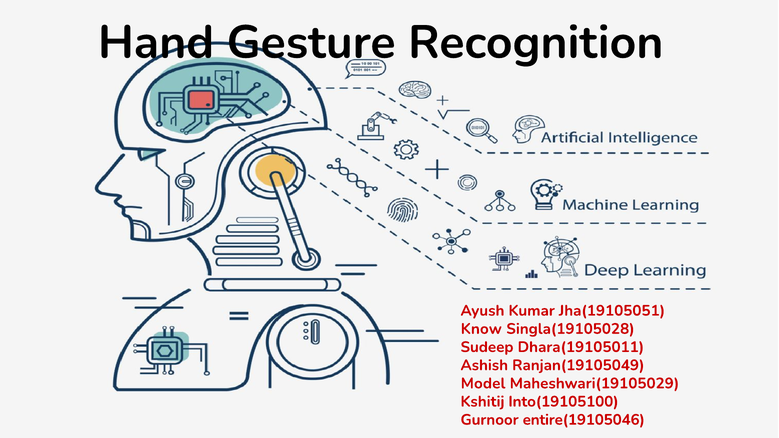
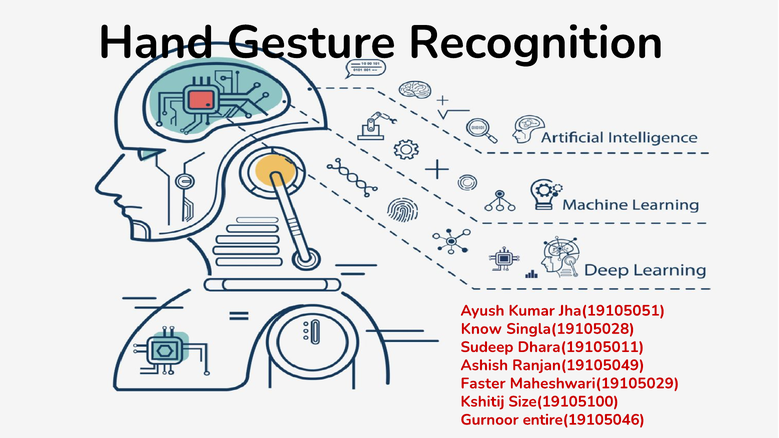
Model: Model -> Faster
Into(19105100: Into(19105100 -> Size(19105100
